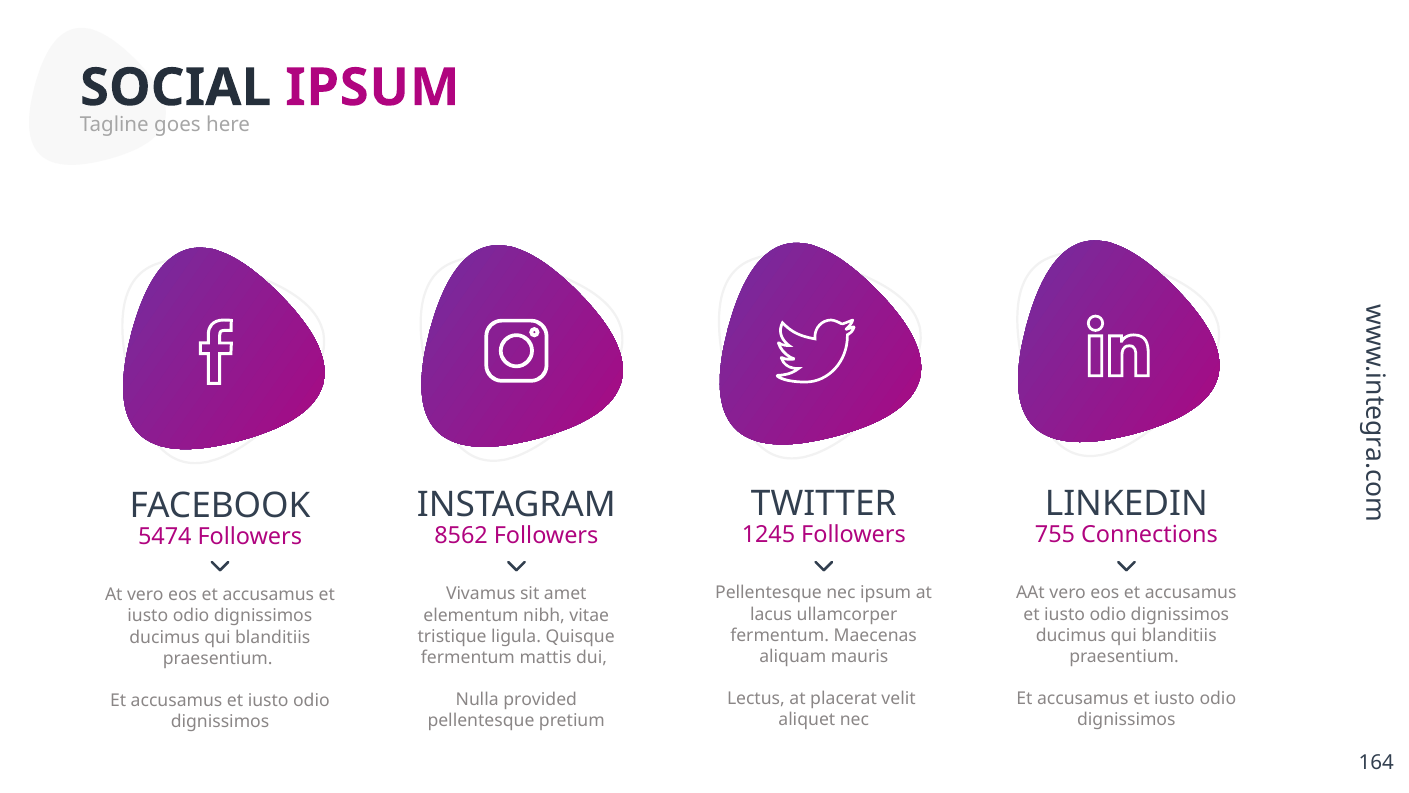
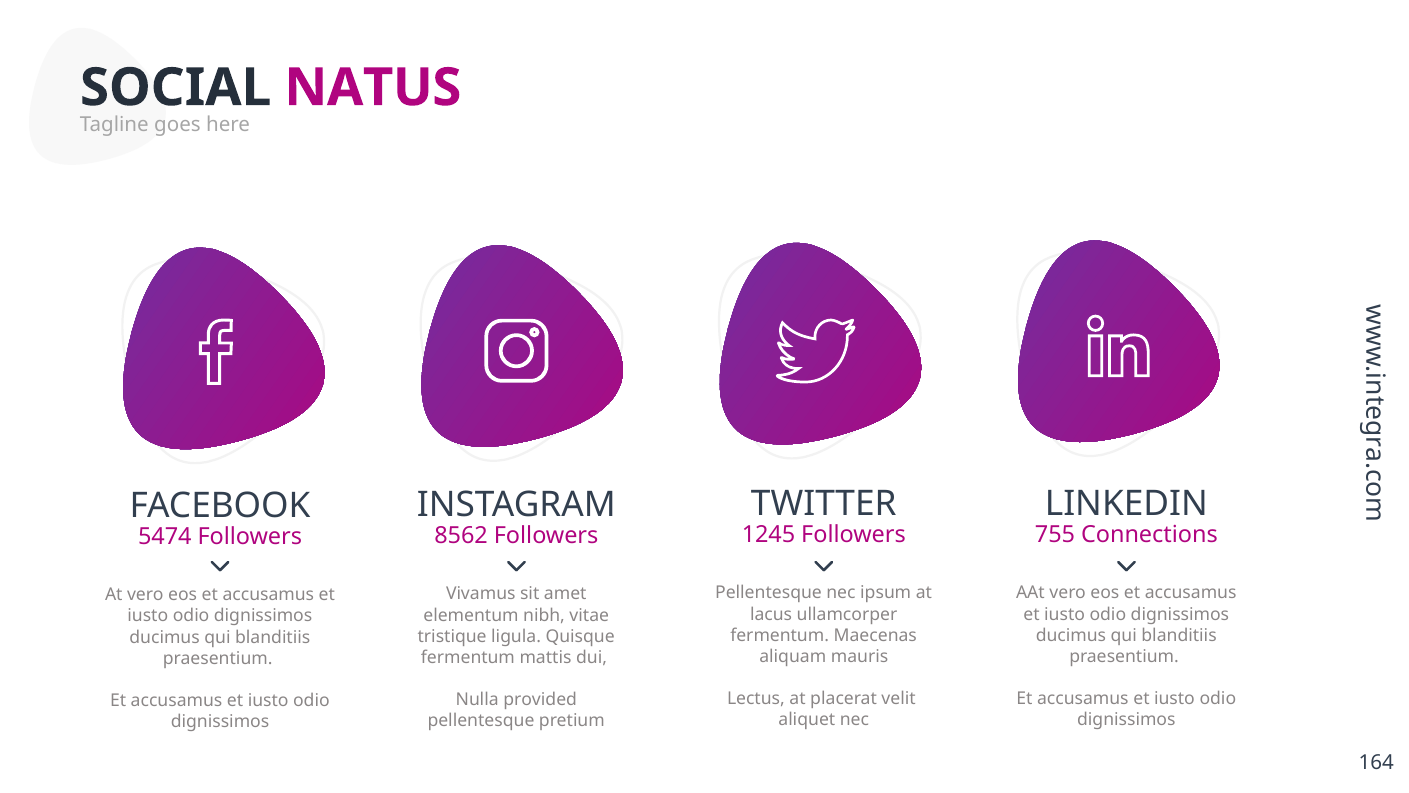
IPSUM at (372, 88): IPSUM -> NATUS
